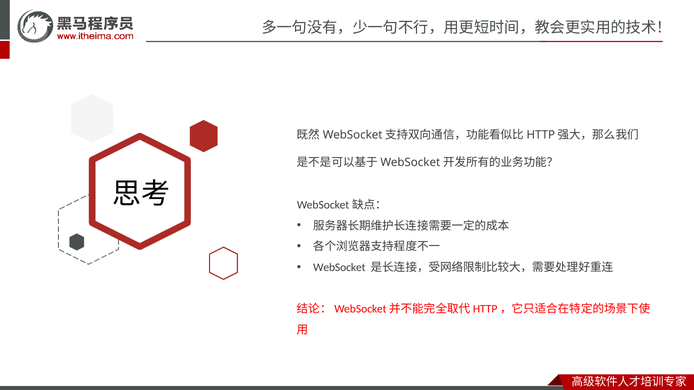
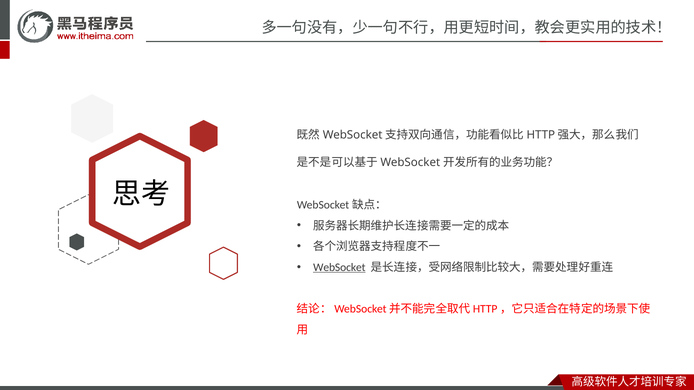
WebSocket underline: none -> present
